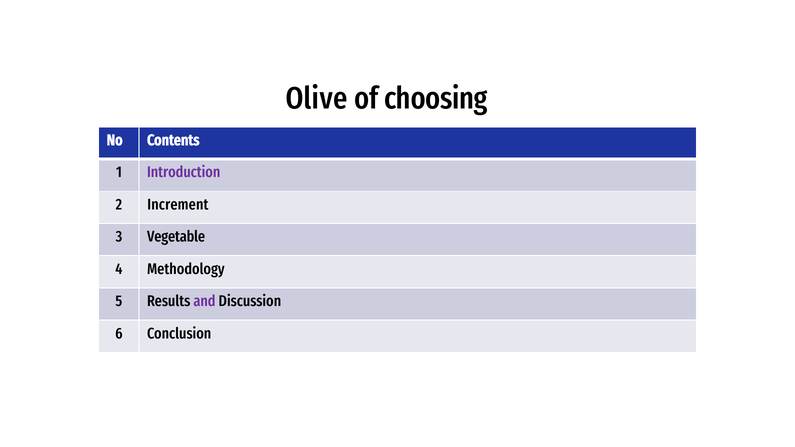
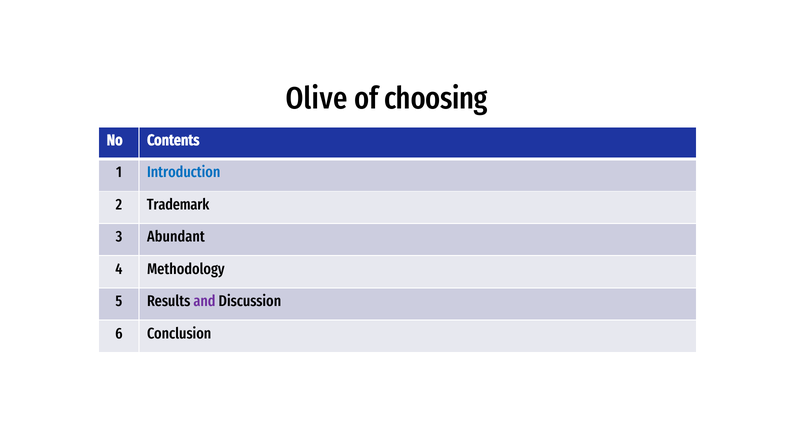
Introduction colour: purple -> blue
Increment: Increment -> Trademark
Vegetable: Vegetable -> Abundant
